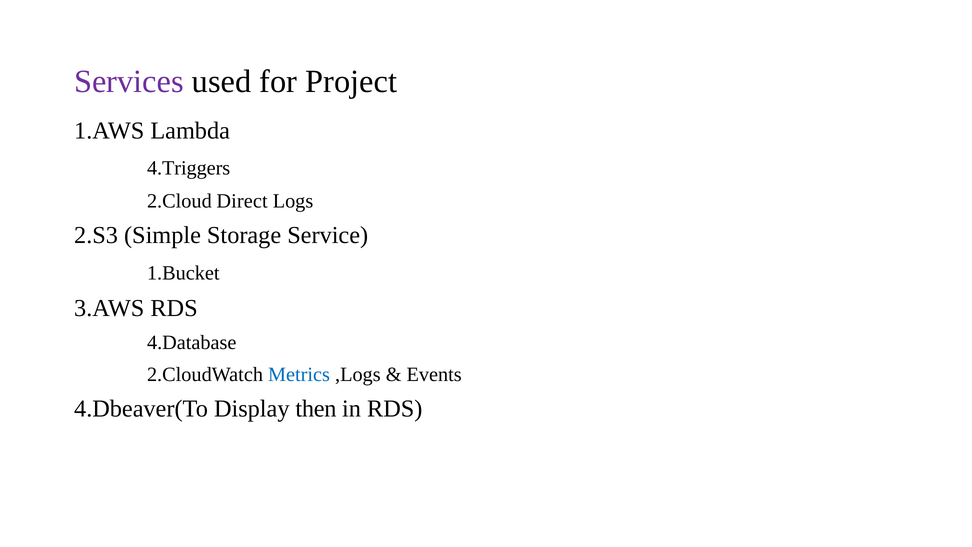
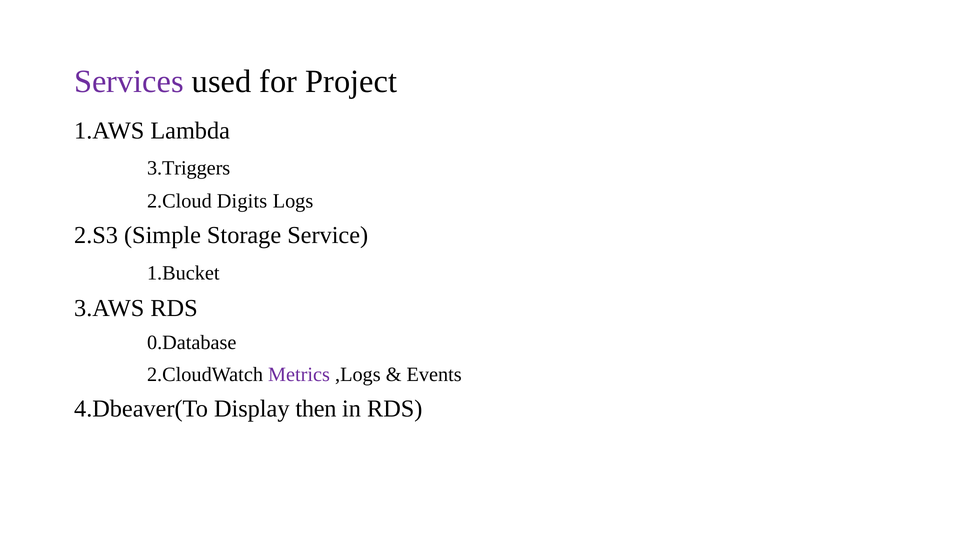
4.Triggers: 4.Triggers -> 3.Triggers
Direct: Direct -> Digits
4.Database: 4.Database -> 0.Database
Metrics colour: blue -> purple
